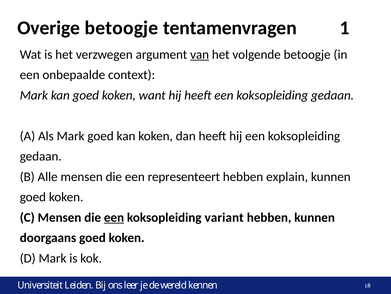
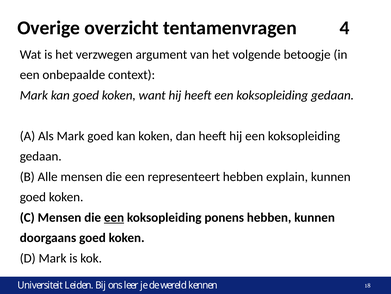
Overige betoogje: betoogje -> overzicht
1: 1 -> 4
van underline: present -> none
variant: variant -> ponens
